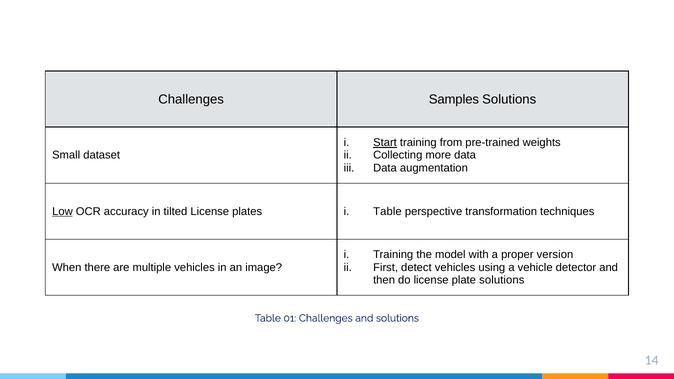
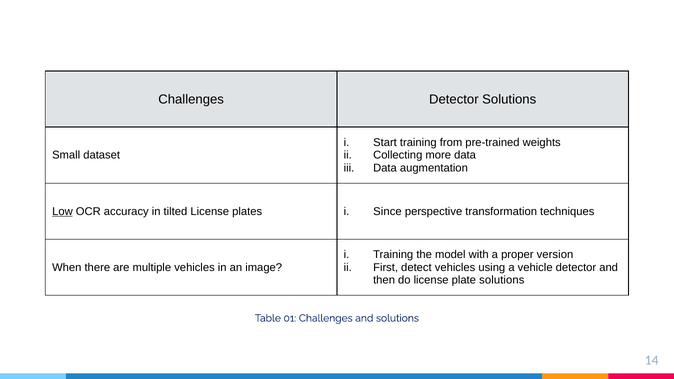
Challenges Samples: Samples -> Detector
Start underline: present -> none
Table at (387, 211): Table -> Since
